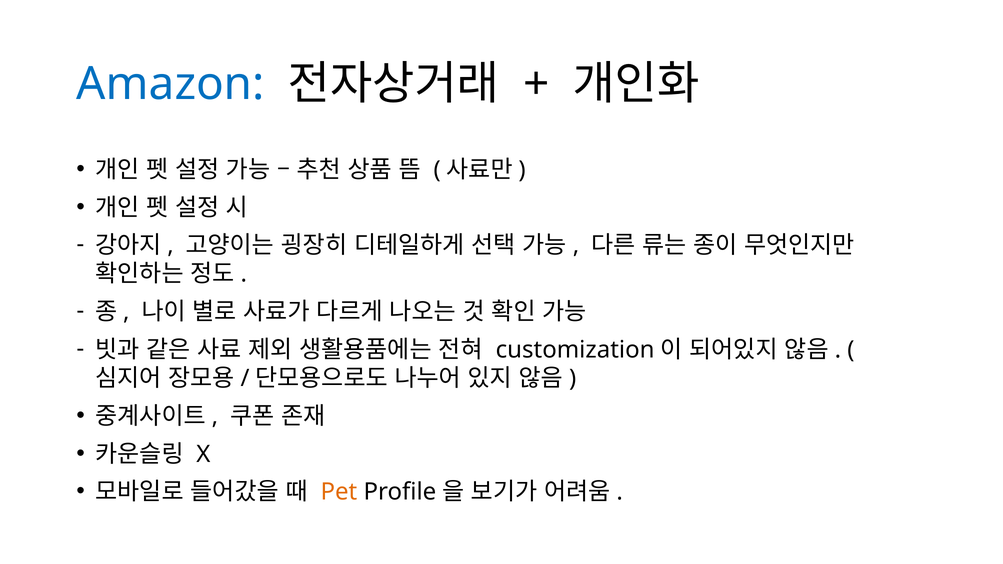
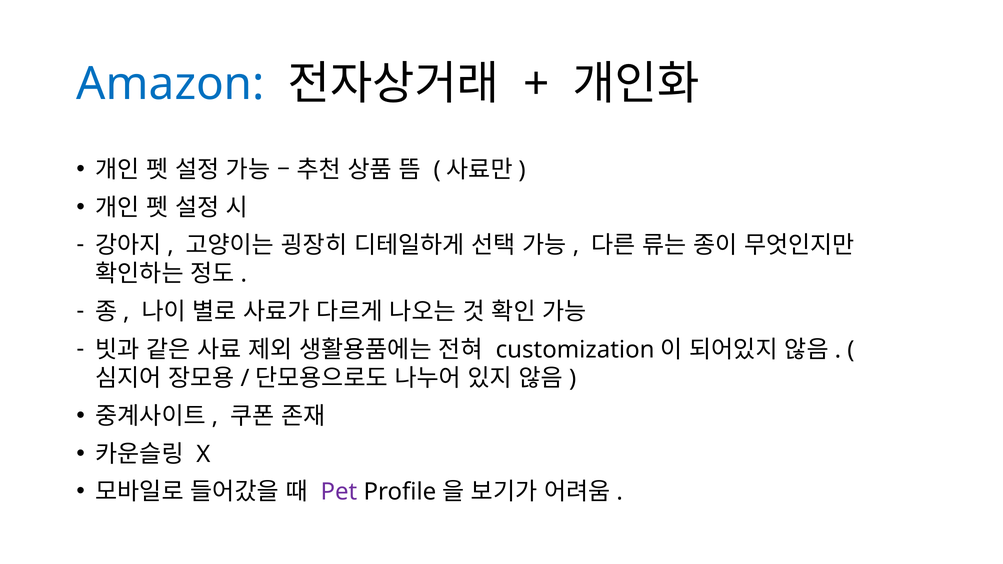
Pet colour: orange -> purple
